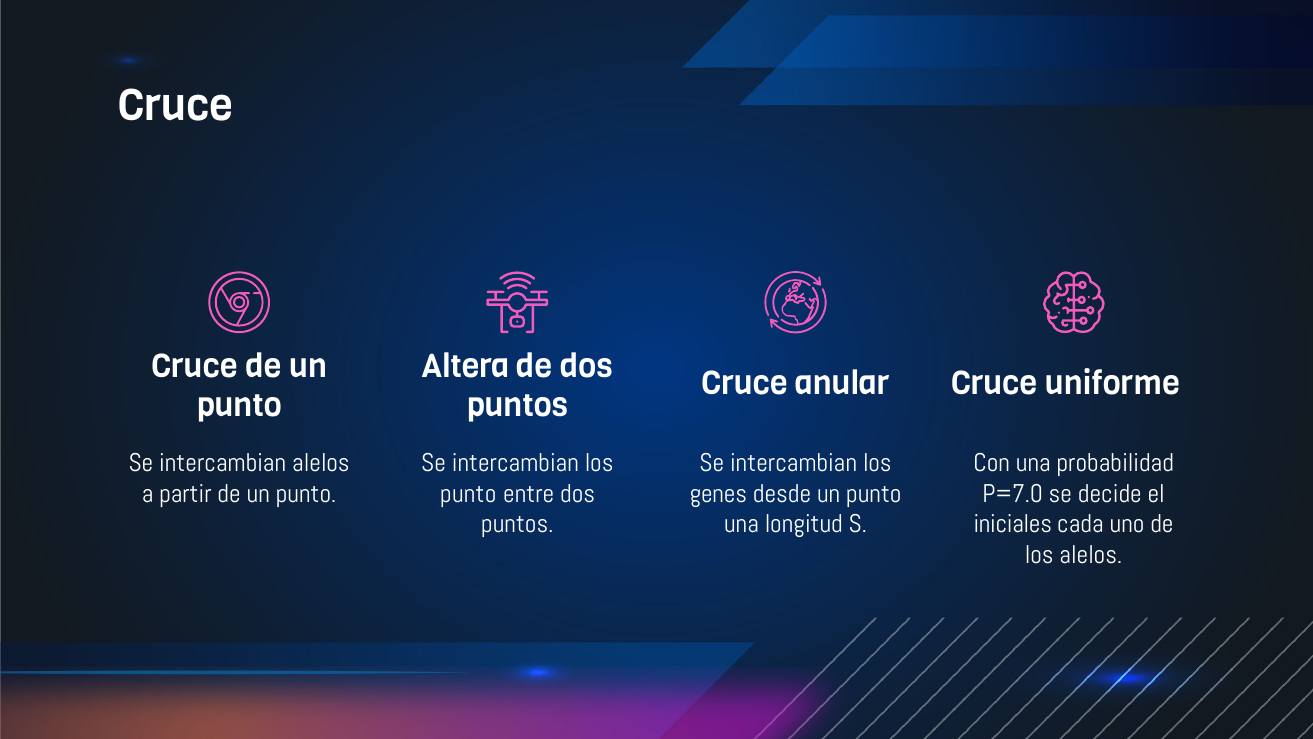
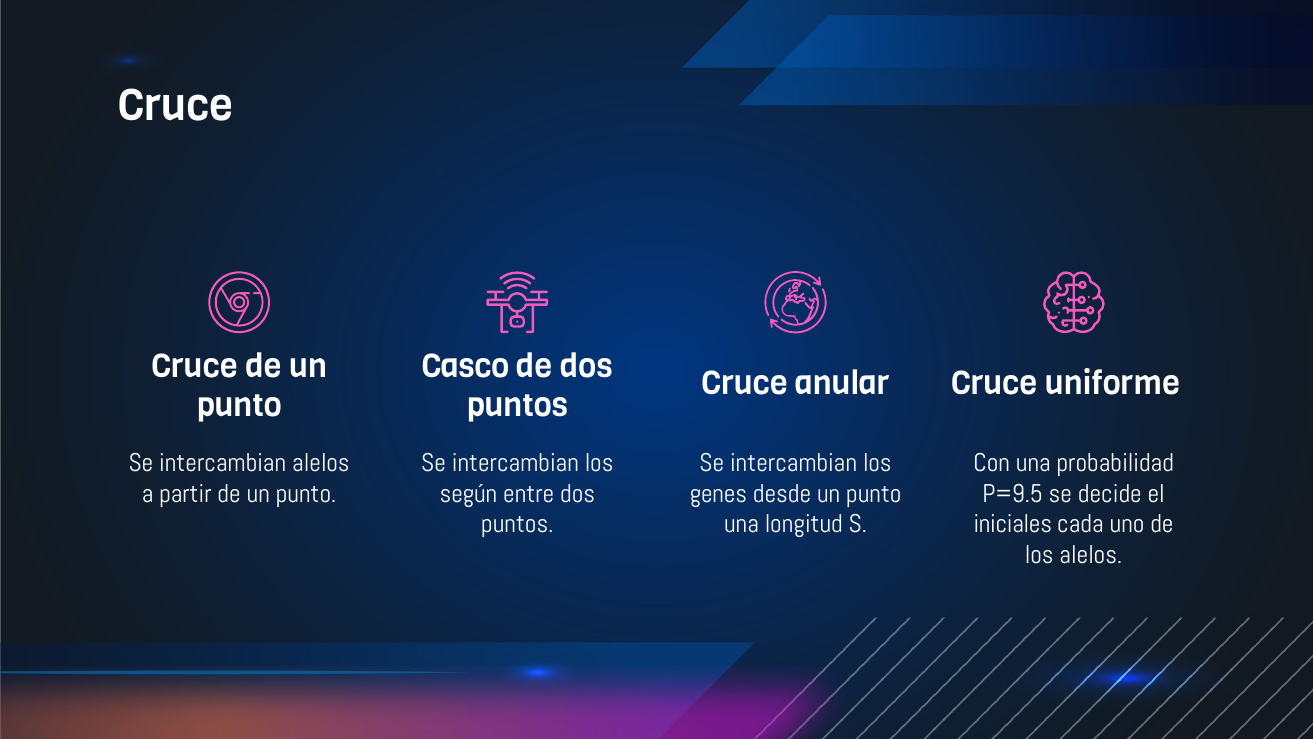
Altera: Altera -> Casco
punto at (468, 493): punto -> según
P=7.0: P=7.0 -> P=9.5
